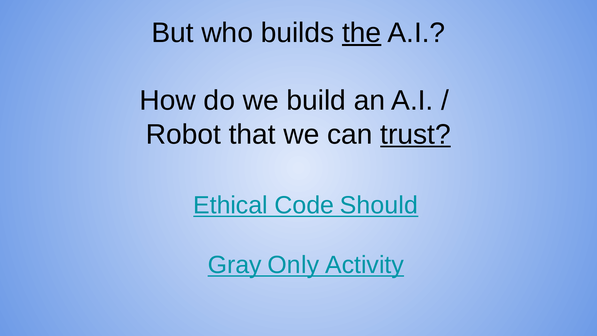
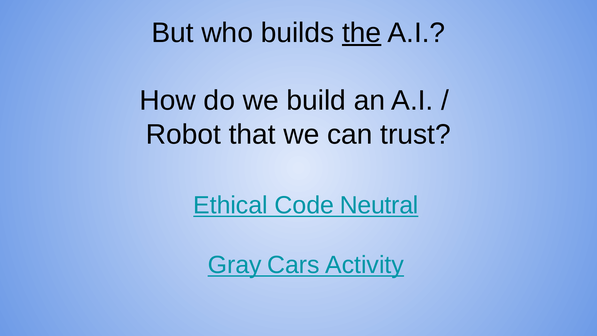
trust underline: present -> none
Should: Should -> Neutral
Only: Only -> Cars
